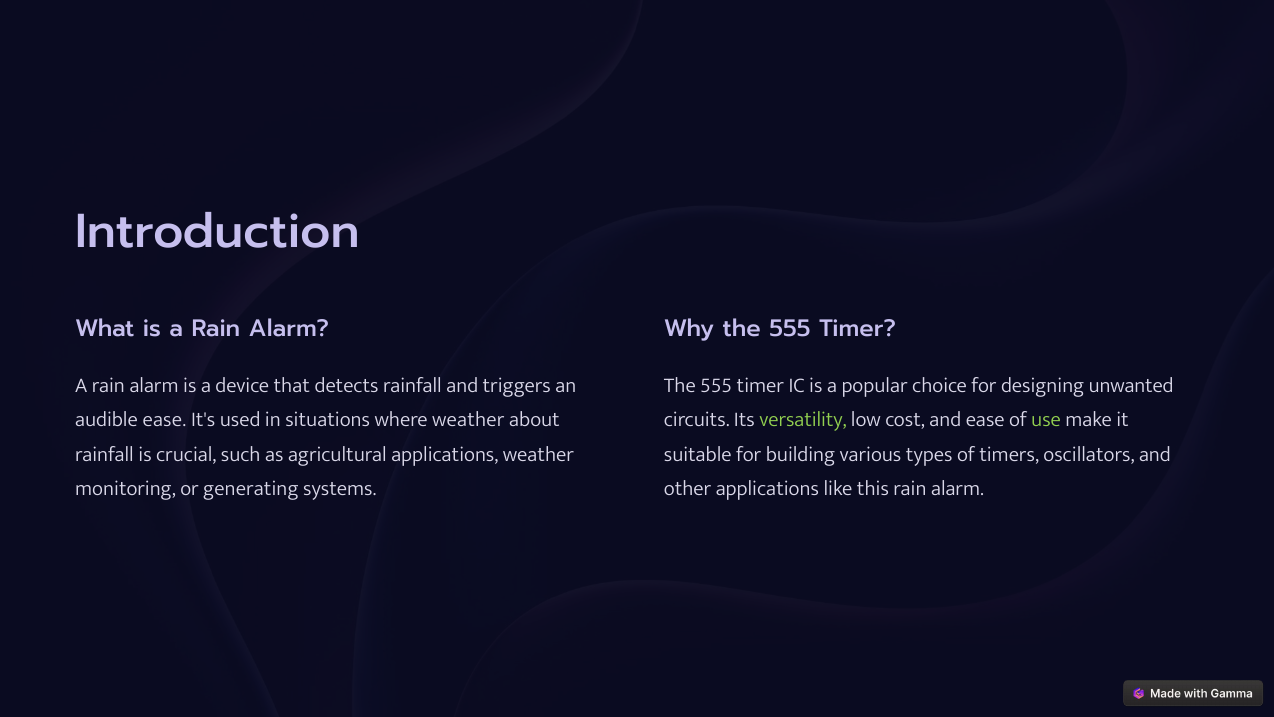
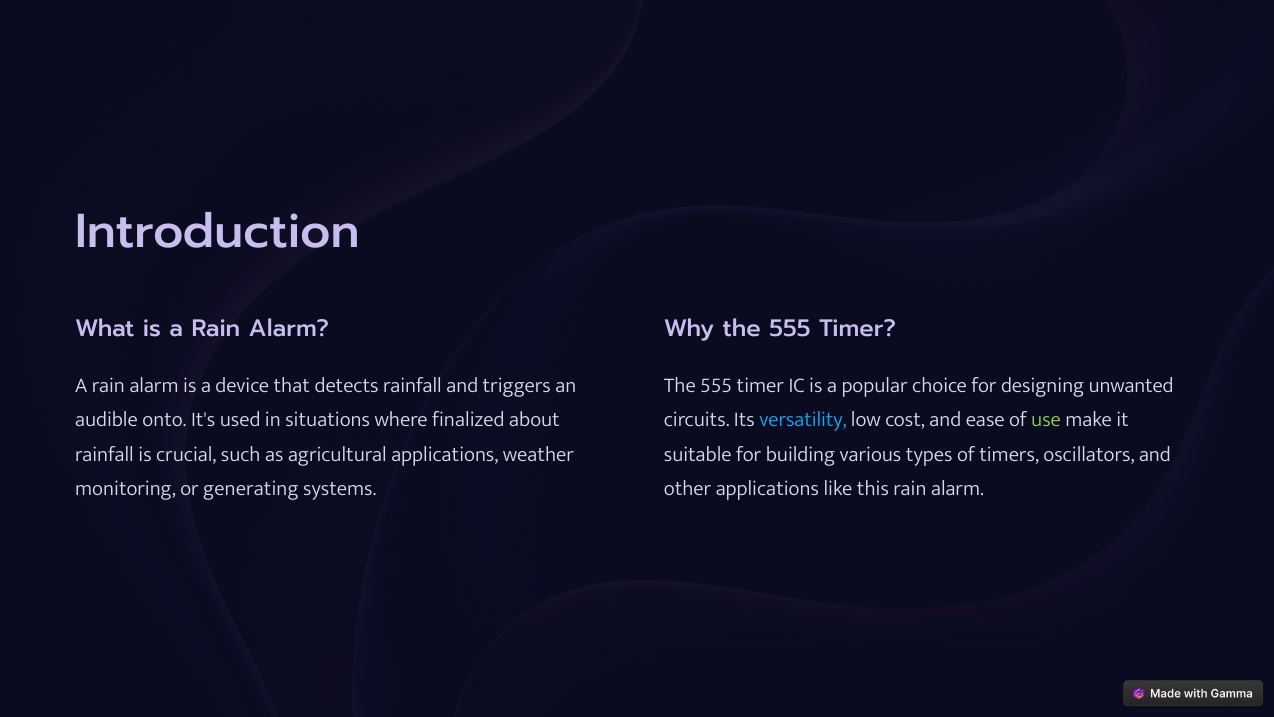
audible ease: ease -> onto
where weather: weather -> finalized
versatility colour: light green -> light blue
